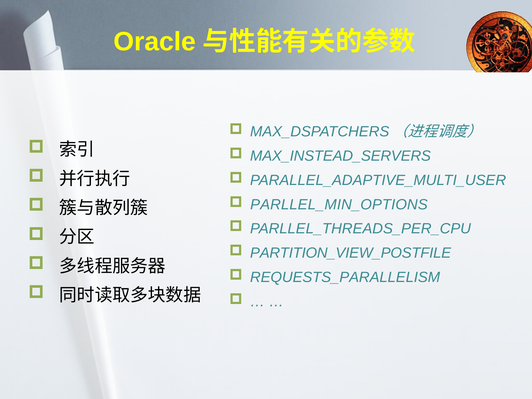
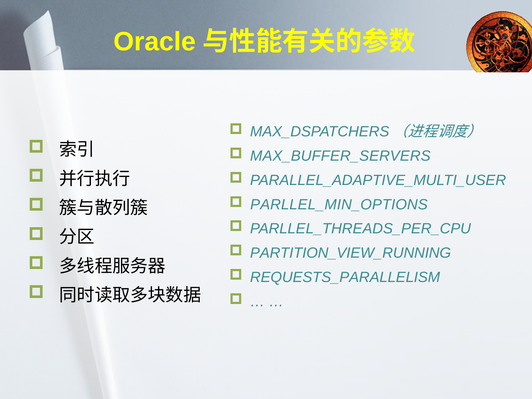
MAX_INSTEAD_SERVERS: MAX_INSTEAD_SERVERS -> MAX_BUFFER_SERVERS
PARTITION_VIEW_POSTFILE: PARTITION_VIEW_POSTFILE -> PARTITION_VIEW_RUNNING
